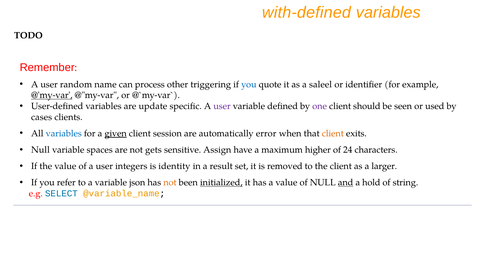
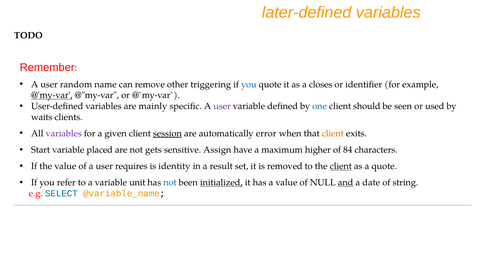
with-defined: with-defined -> later-defined
process: process -> remove
saleel: saleel -> closes
update: update -> mainly
one colour: purple -> blue
cases: cases -> waits
variables at (64, 133) colour: blue -> purple
given underline: present -> none
session underline: none -> present
Null at (40, 150): Null -> Start
spaces: spaces -> placed
24: 24 -> 84
integers: integers -> requires
client at (341, 166) underline: none -> present
a larger: larger -> quote
json: json -> unit
not at (170, 182) colour: orange -> blue
hold: hold -> date
